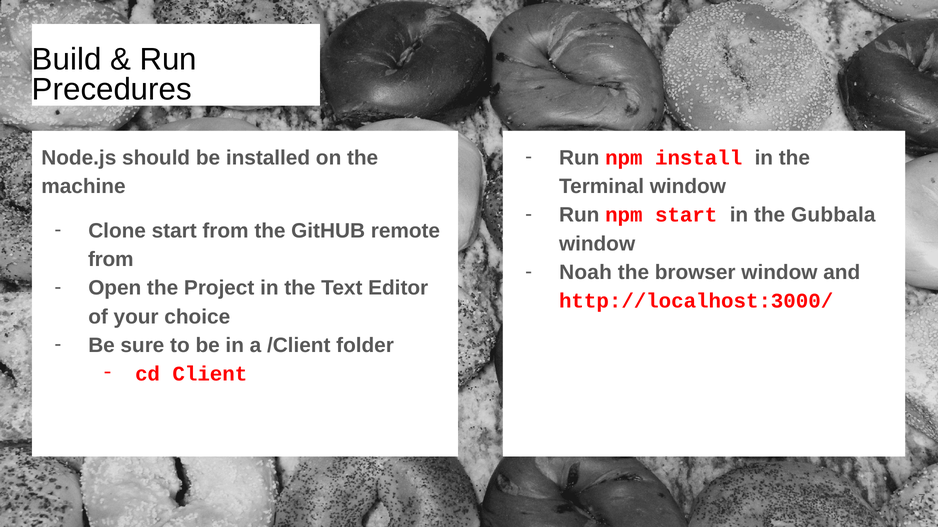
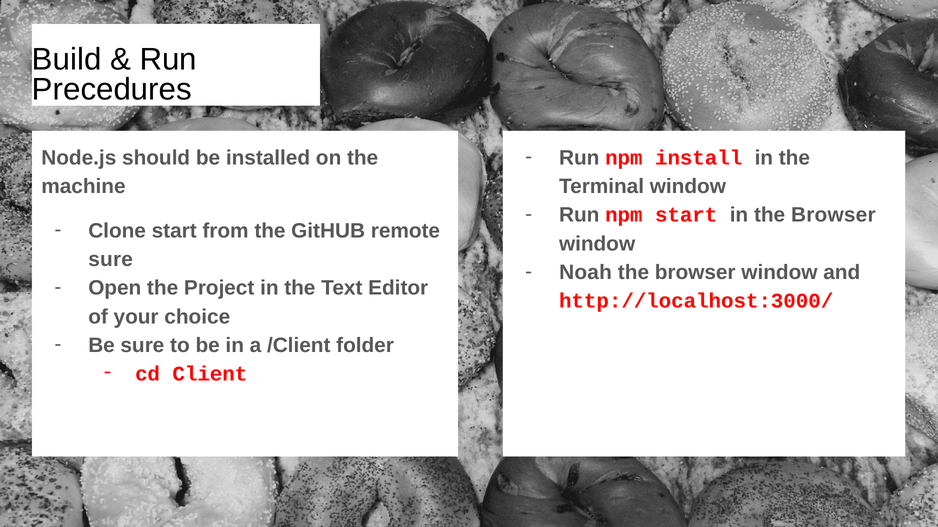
in the Gubbala: Gubbala -> Browser
from at (111, 260): from -> sure
